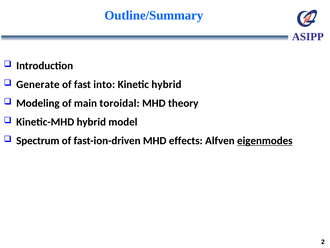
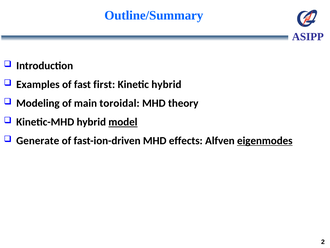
Generate: Generate -> Examples
into: into -> first
model underline: none -> present
Spectrum: Spectrum -> Generate
